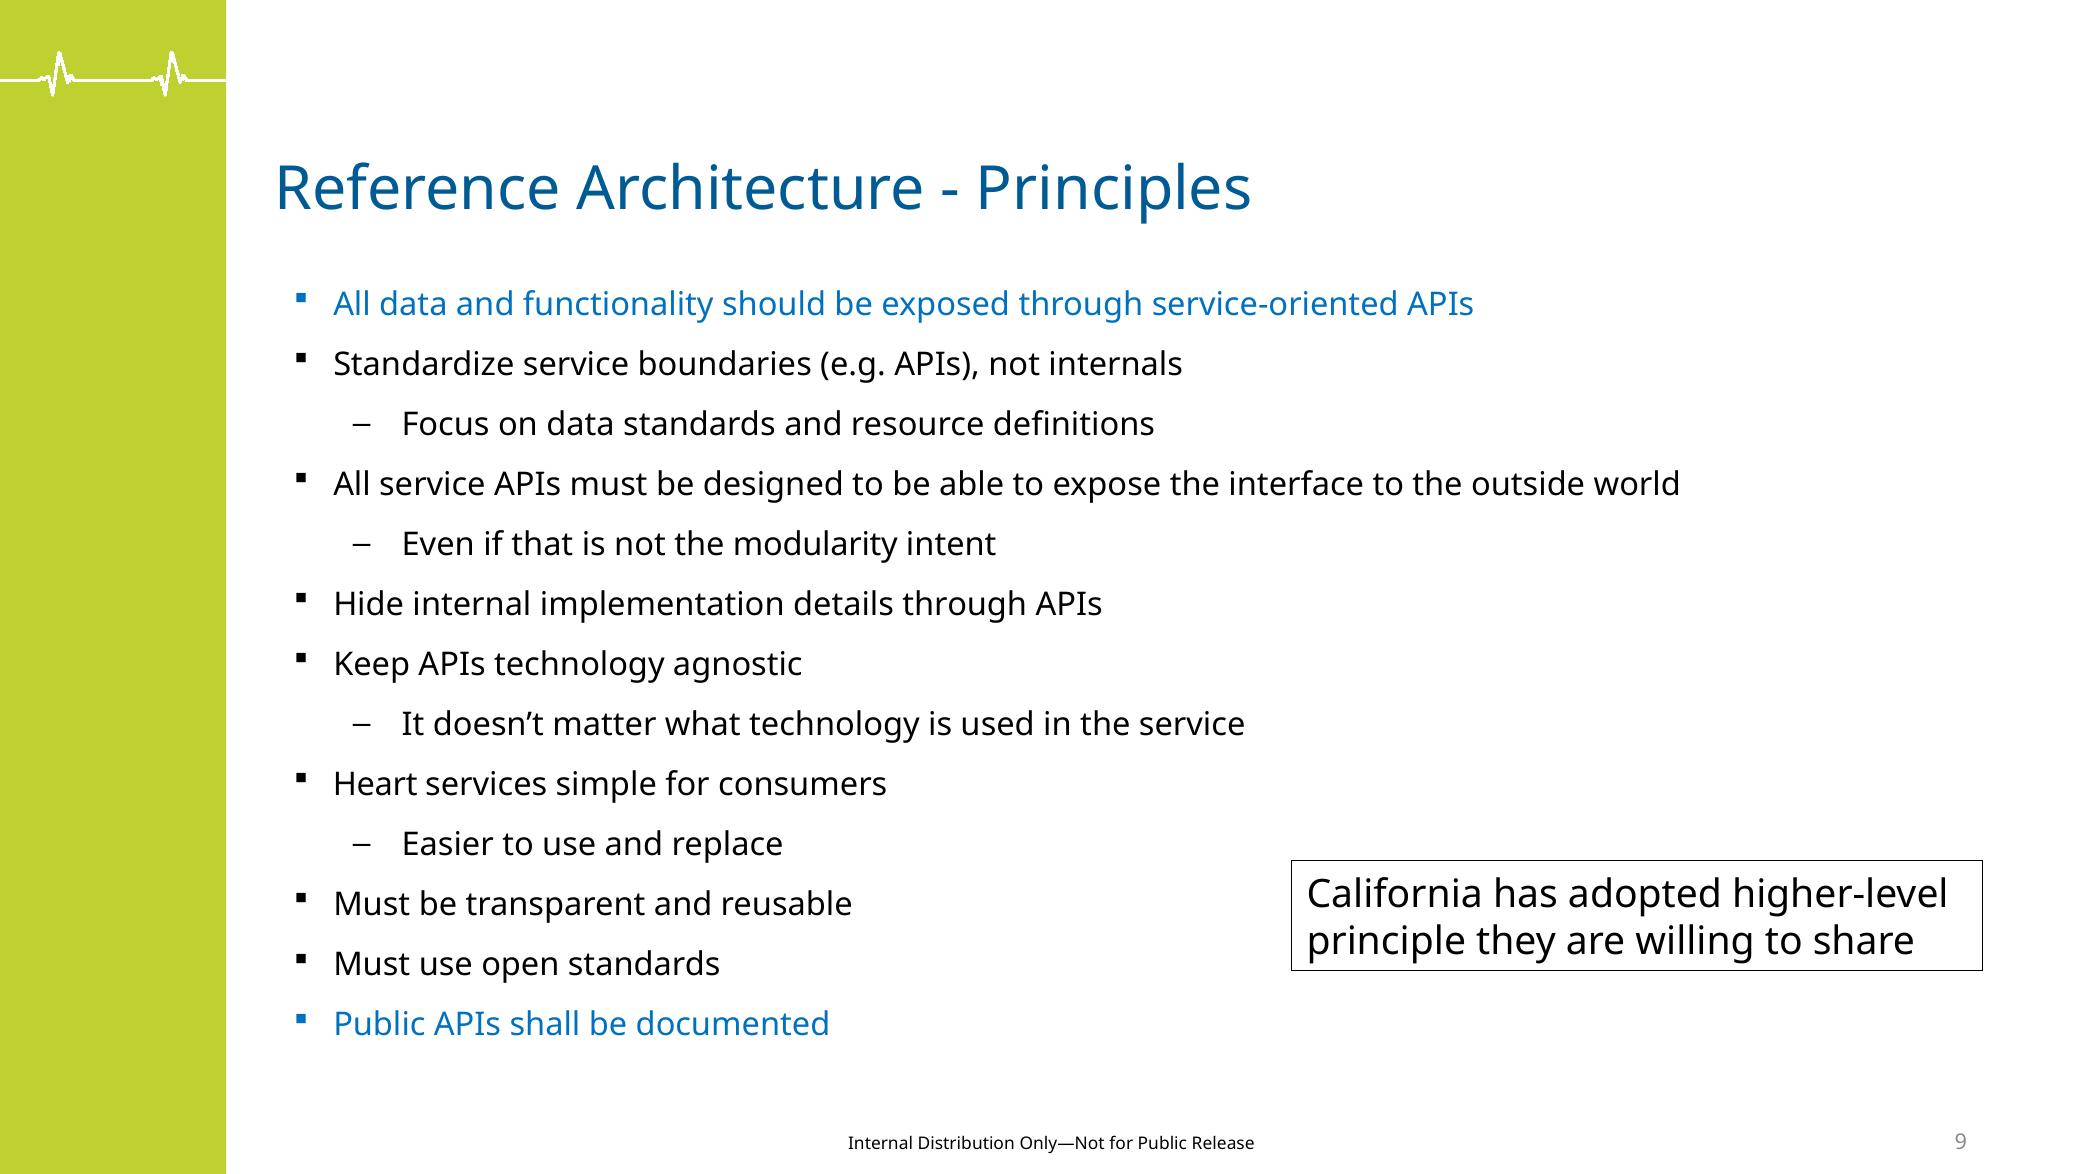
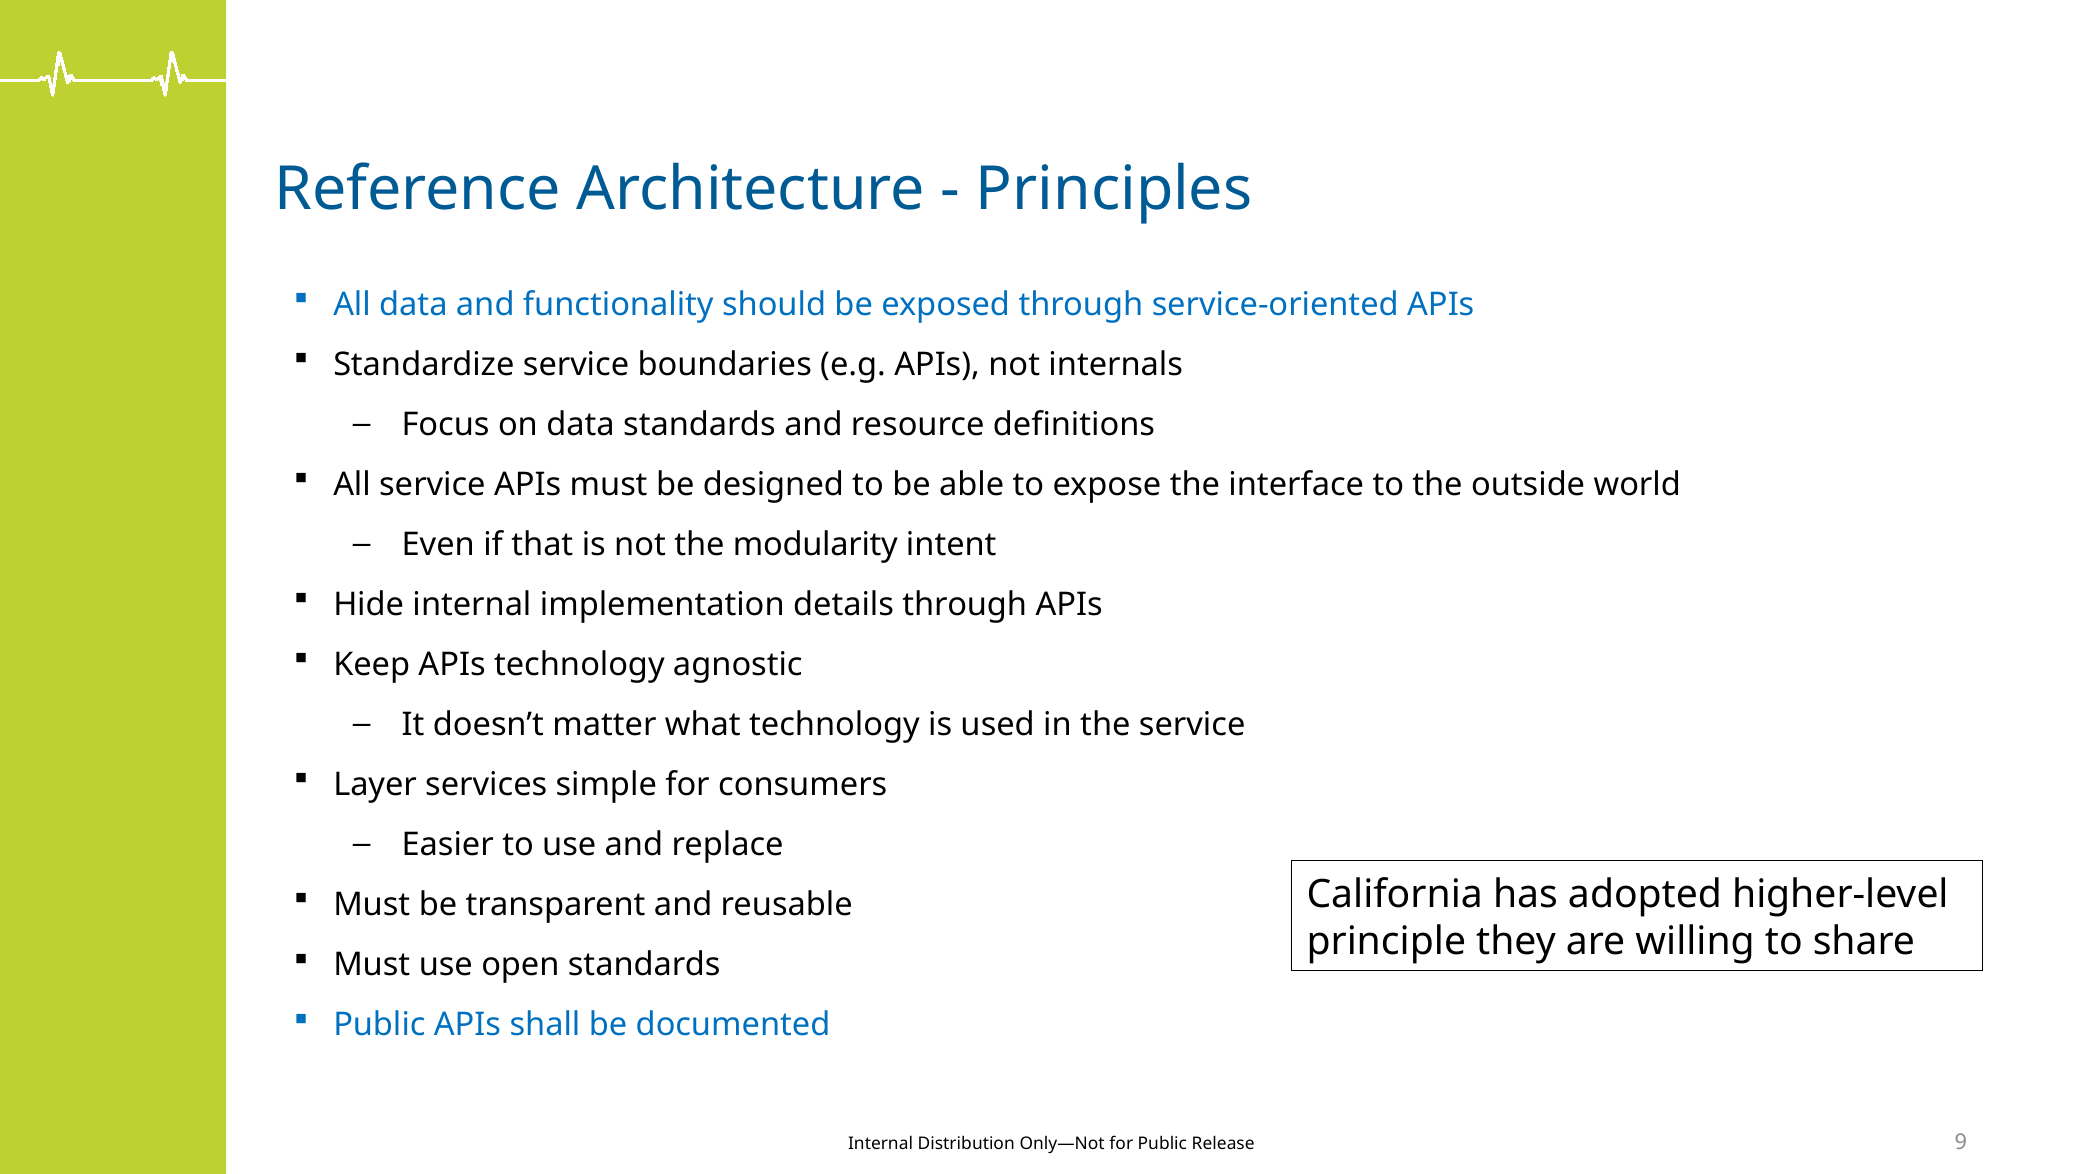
Heart: Heart -> Layer
